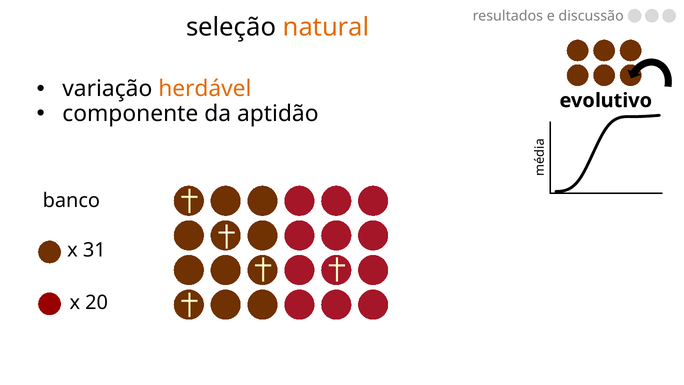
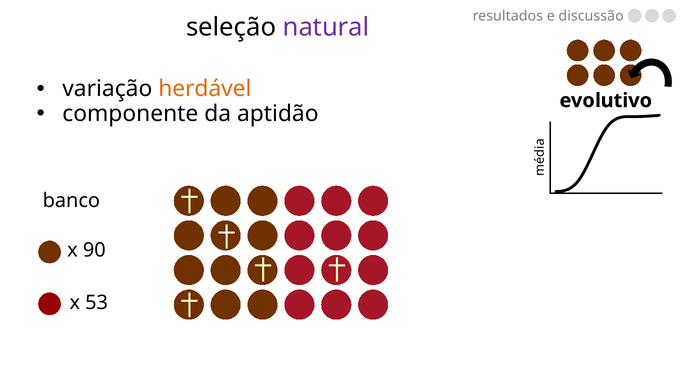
natural colour: orange -> purple
31: 31 -> 90
20: 20 -> 53
